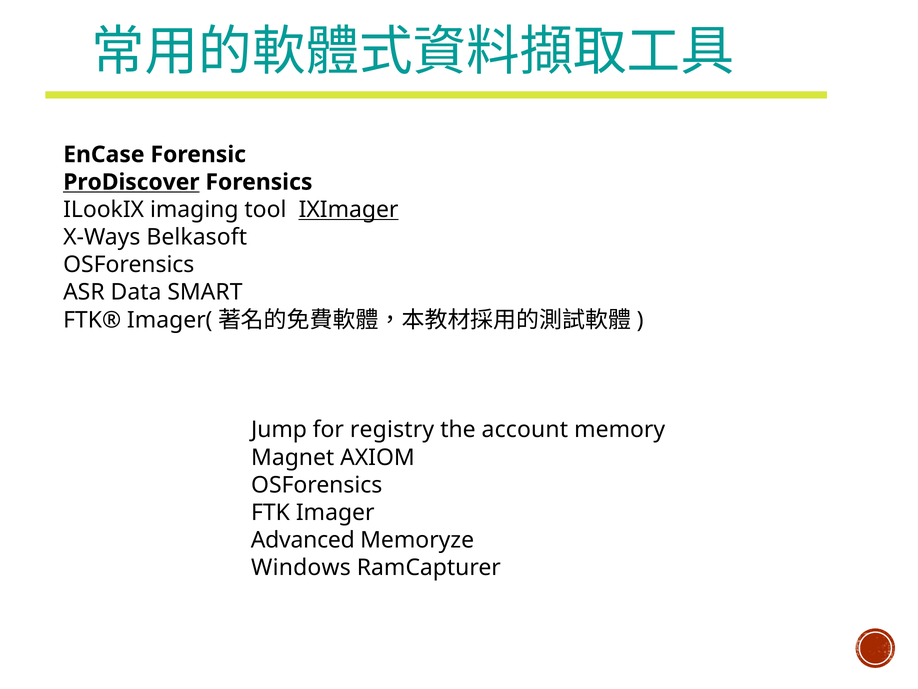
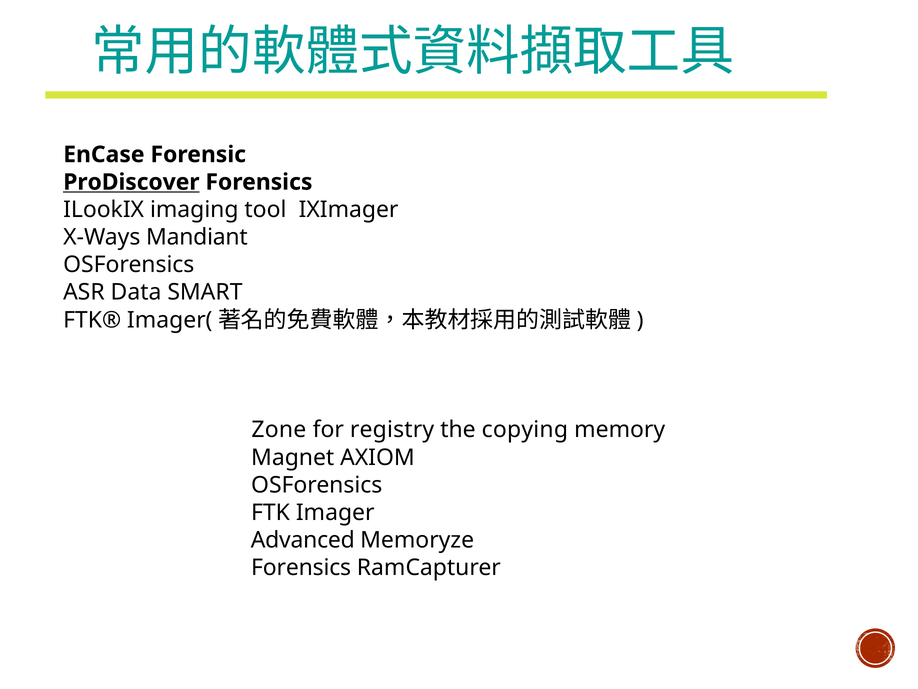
IXImager underline: present -> none
Belkasoft: Belkasoft -> Mandiant
Jump: Jump -> Zone
account: account -> copying
Windows at (301, 567): Windows -> Forensics
